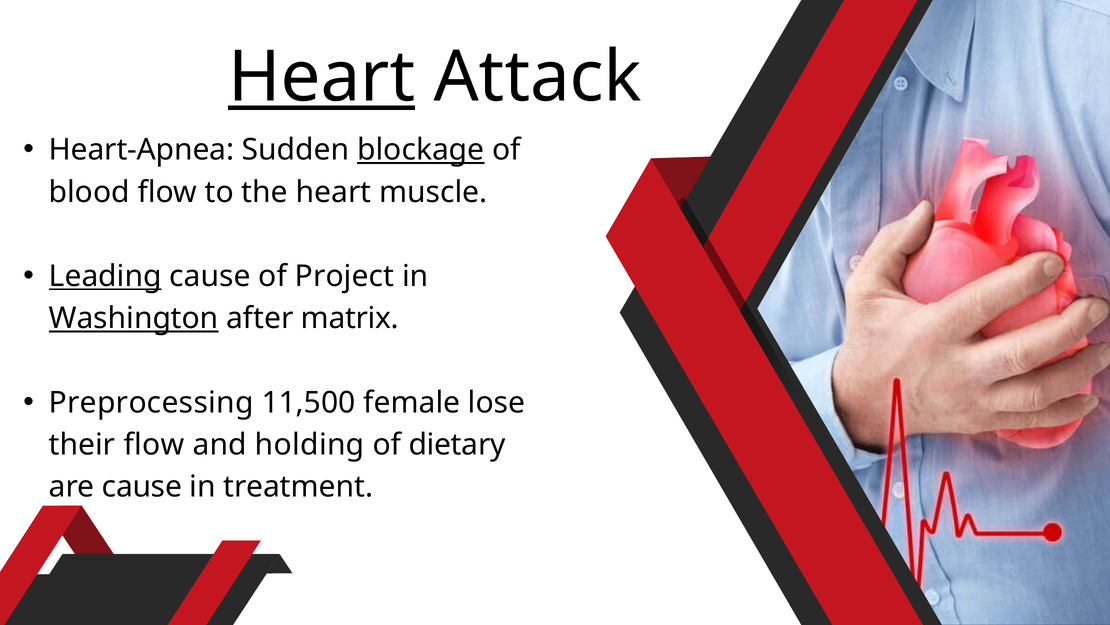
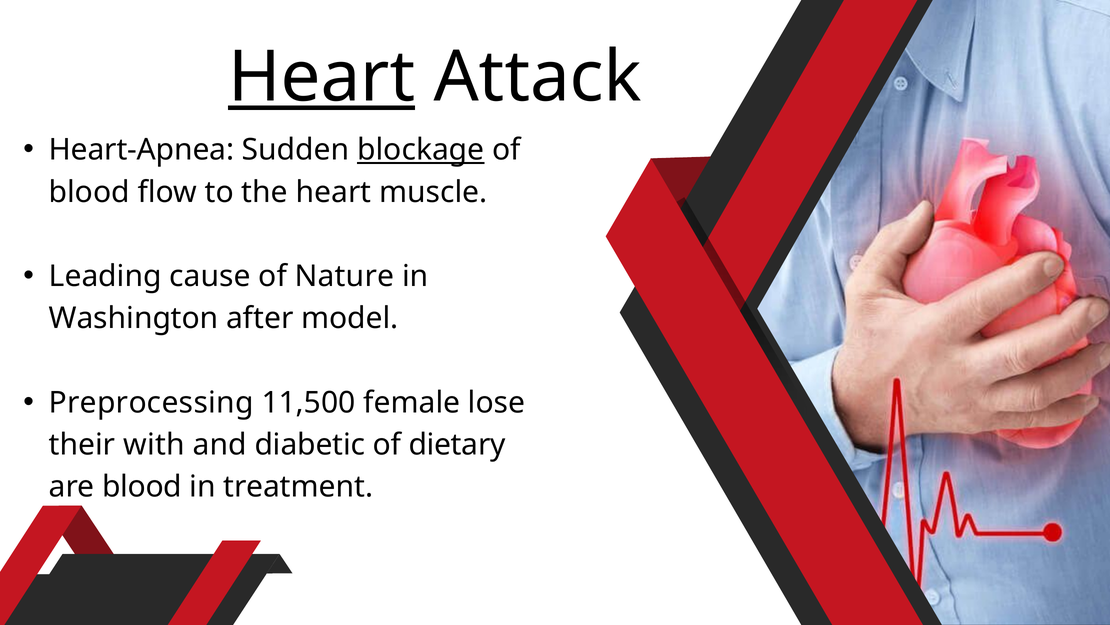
Leading underline: present -> none
Project: Project -> Nature
Washington underline: present -> none
matrix: matrix -> model
their flow: flow -> with
holding: holding -> diabetic
are cause: cause -> blood
